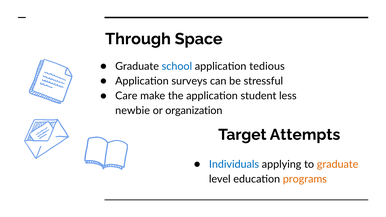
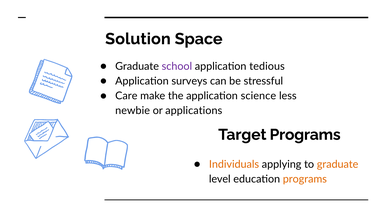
Through: Through -> Solution
school colour: blue -> purple
student: student -> science
organization: organization -> applications
Target Attempts: Attempts -> Programs
Individuals colour: blue -> orange
